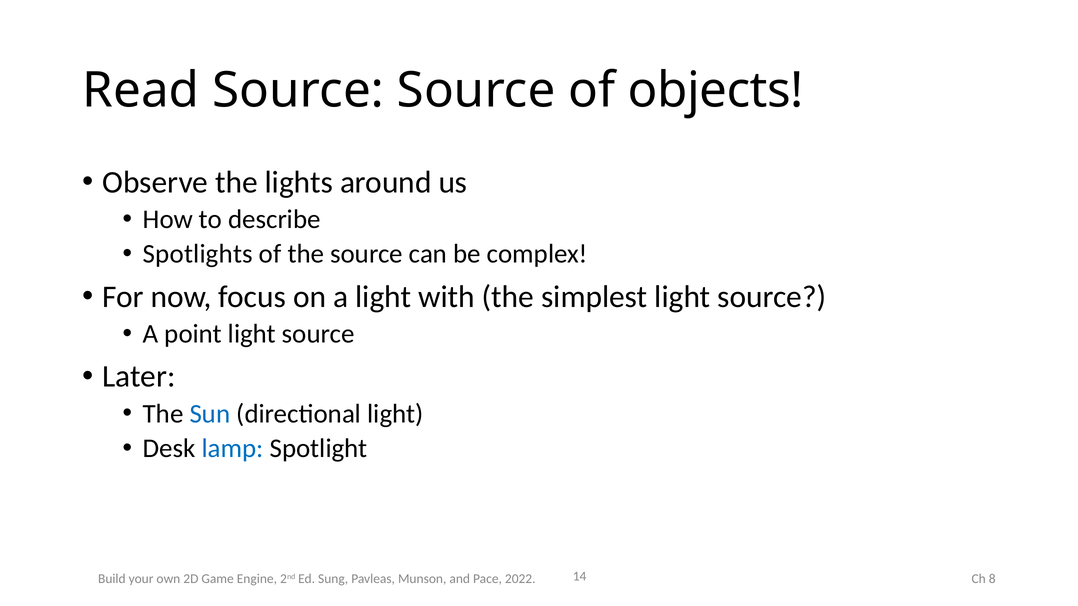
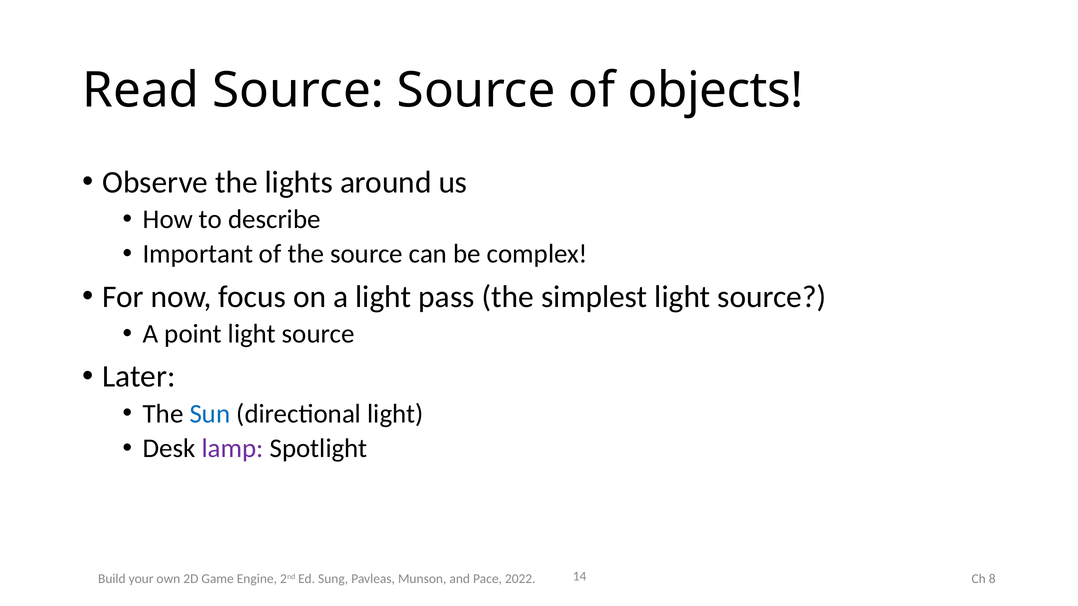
Spotlights: Spotlights -> Important
with: with -> pass
lamp colour: blue -> purple
